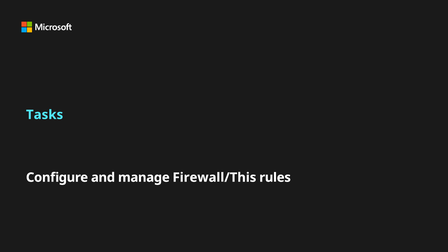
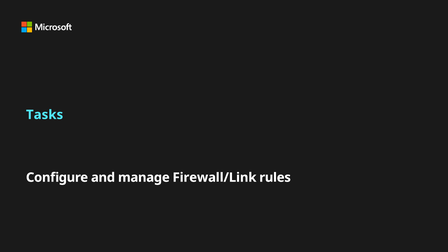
Firewall/This: Firewall/This -> Firewall/Link
